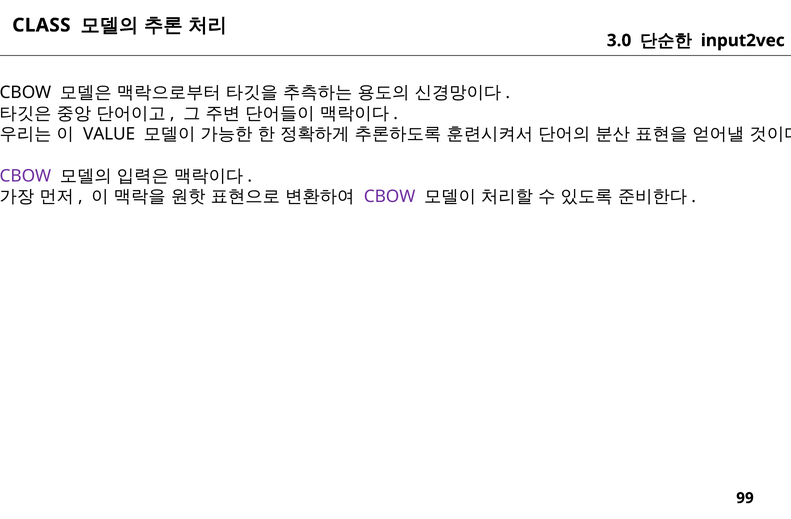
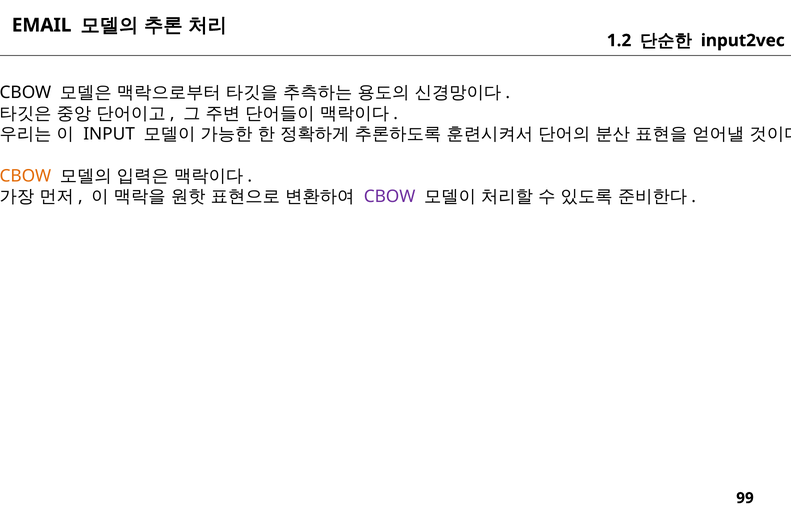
CLASS: CLASS -> EMAIL
3.0: 3.0 -> 1.2
VALUE: VALUE -> INPUT
CBOW at (25, 176) colour: purple -> orange
